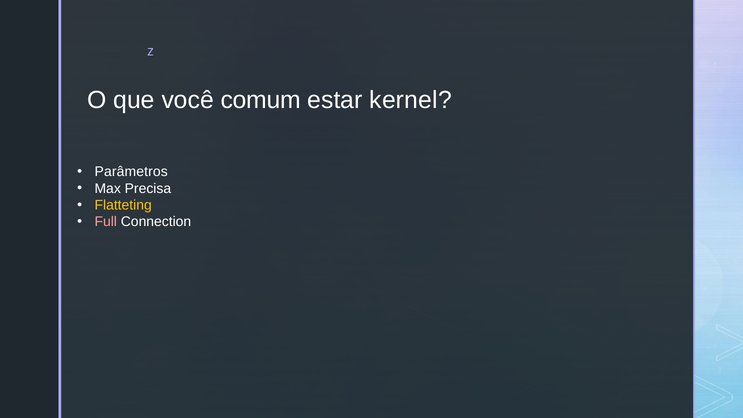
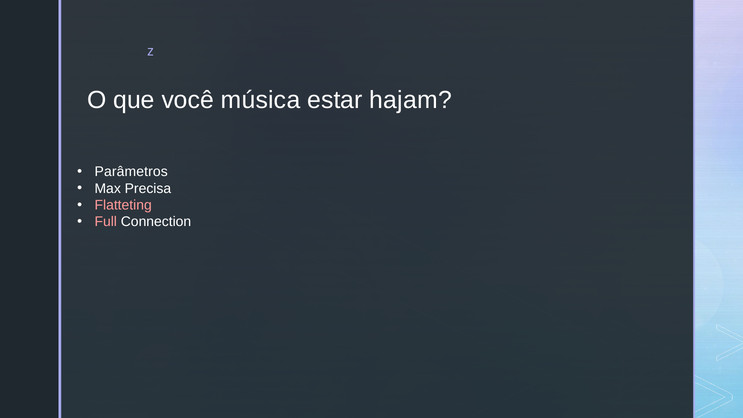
comum: comum -> música
kernel: kernel -> hajam
Flatteting colour: yellow -> pink
